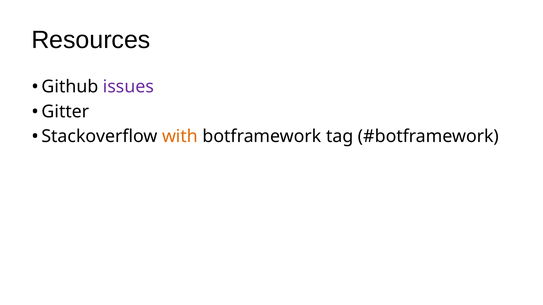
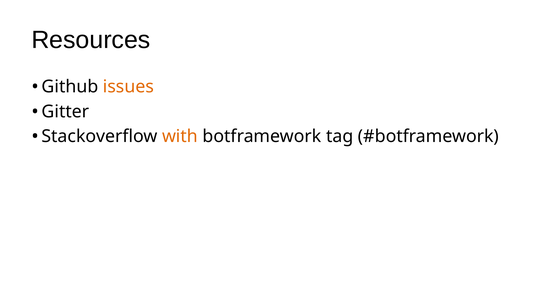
issues colour: purple -> orange
